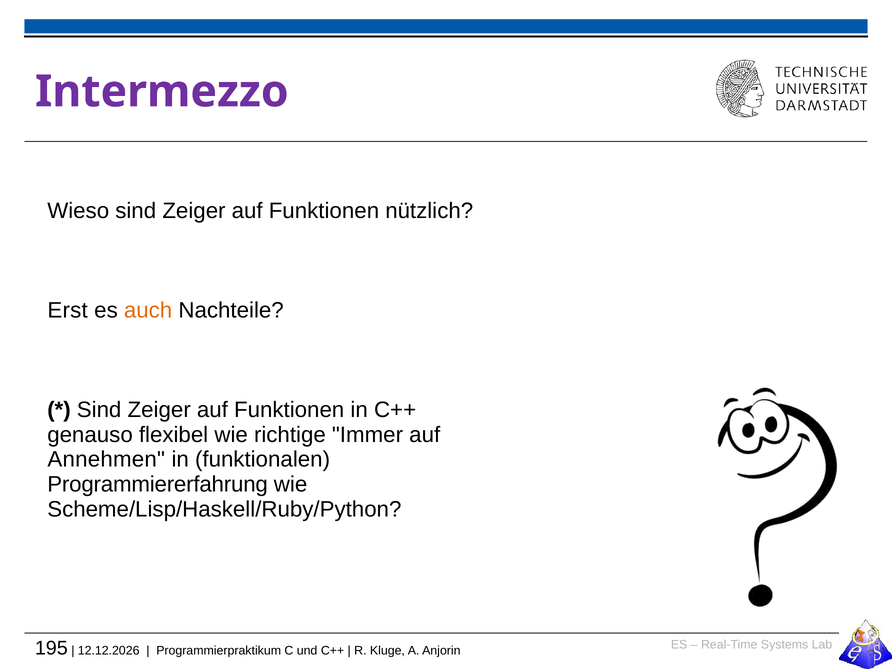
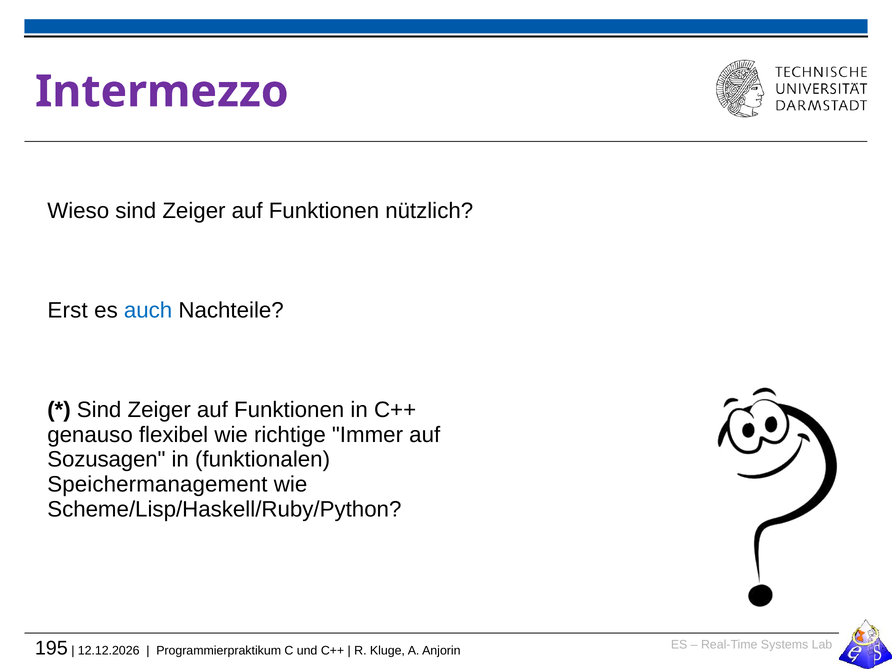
auch colour: orange -> blue
Annehmen: Annehmen -> Sozusagen
Programmiererfahrung: Programmiererfahrung -> Speichermanagement
